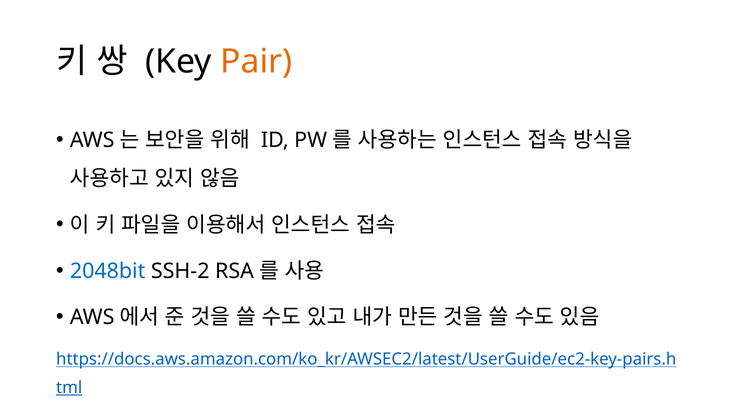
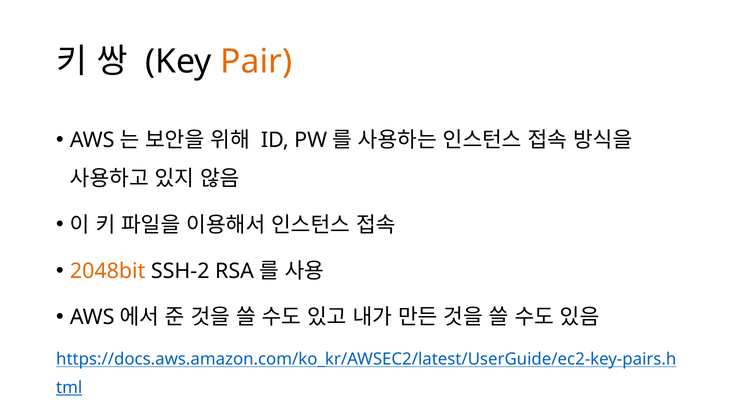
2048bit colour: blue -> orange
